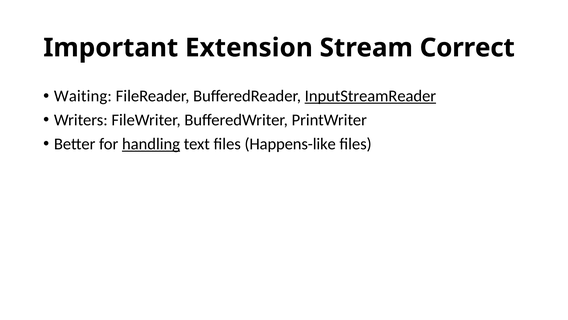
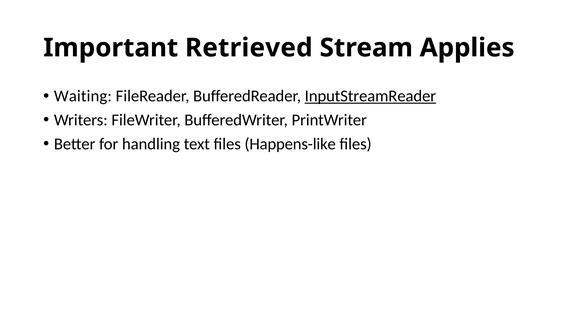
Extension: Extension -> Retrieved
Correct: Correct -> Applies
handling underline: present -> none
